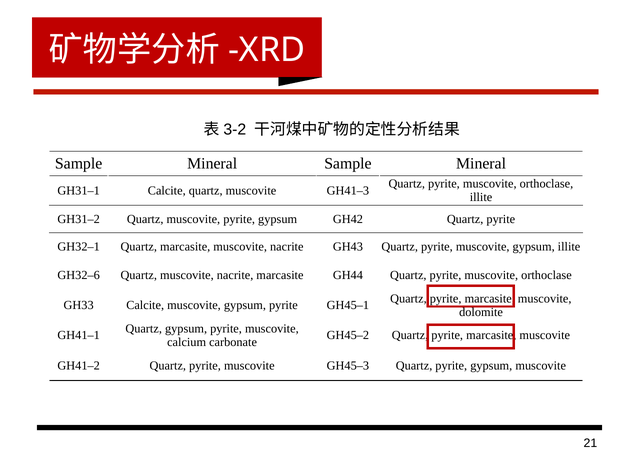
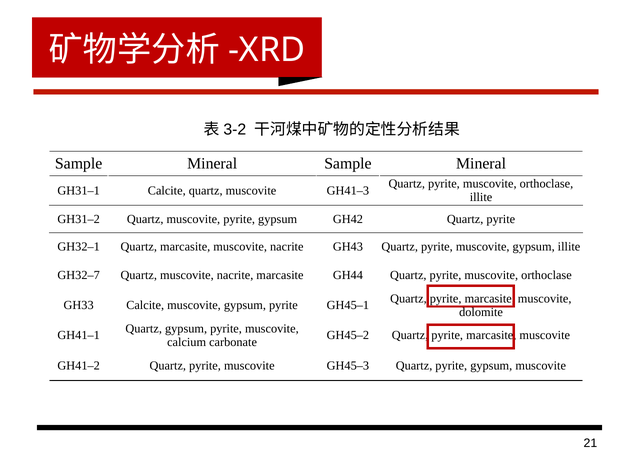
GH32–6: GH32–6 -> GH32–7
